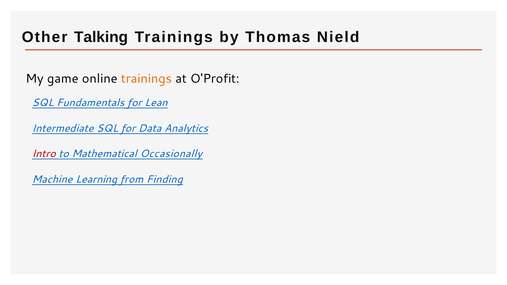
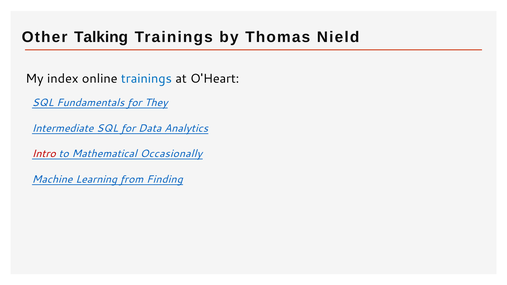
game: game -> index
trainings at (146, 79) colour: orange -> blue
O'Profit: O'Profit -> O'Heart
Lean: Lean -> They
